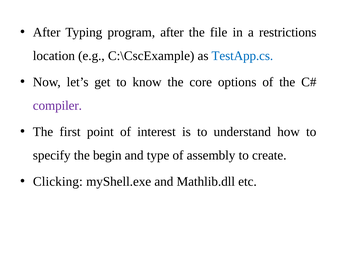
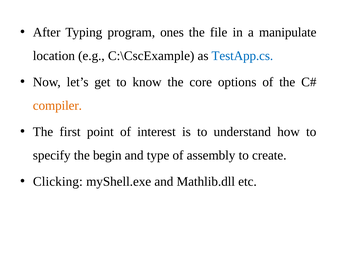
program after: after -> ones
restrictions: restrictions -> manipulate
compiler colour: purple -> orange
